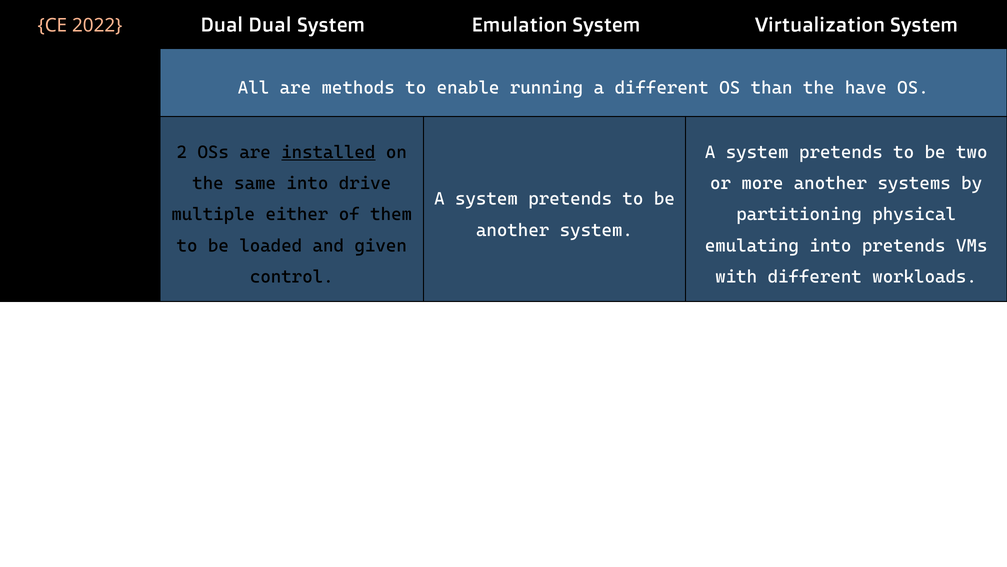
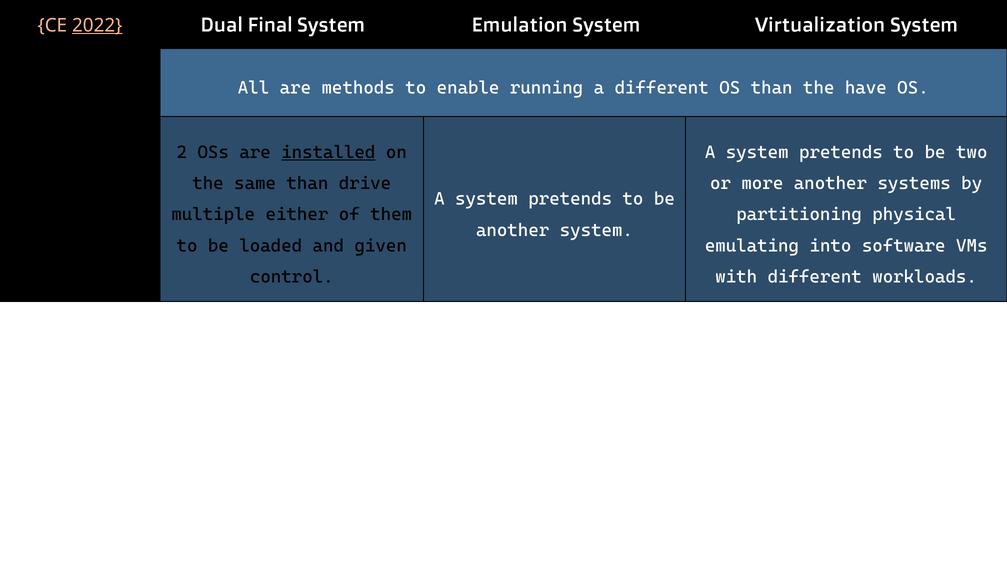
2022 underline: none -> present
Dual Dual: Dual -> Final
same into: into -> than
into pretends: pretends -> software
